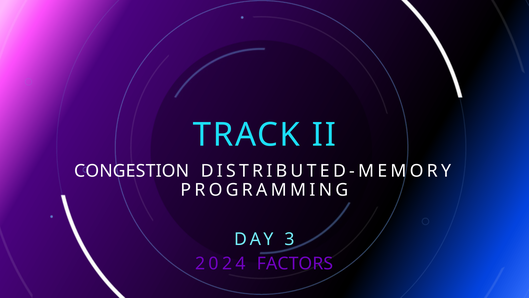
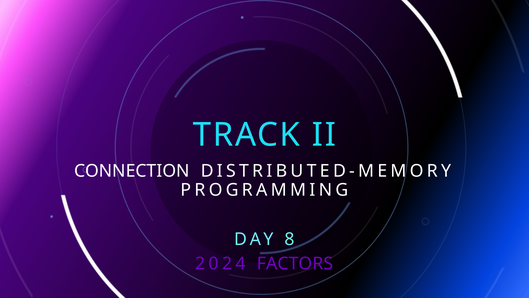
CONGESTION: CONGESTION -> CONNECTION
3: 3 -> 8
